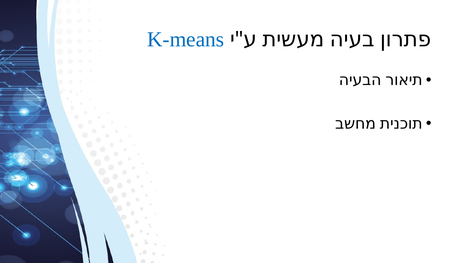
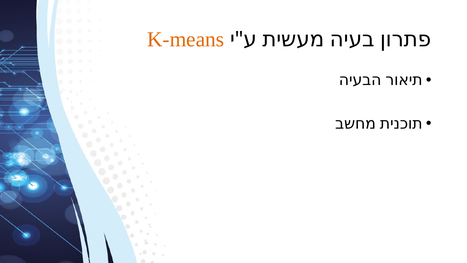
K-means colour: blue -> orange
